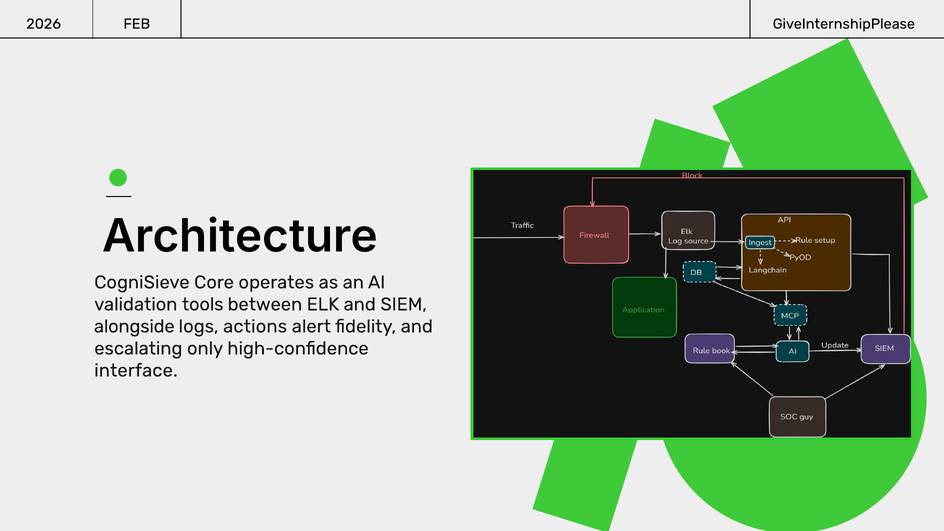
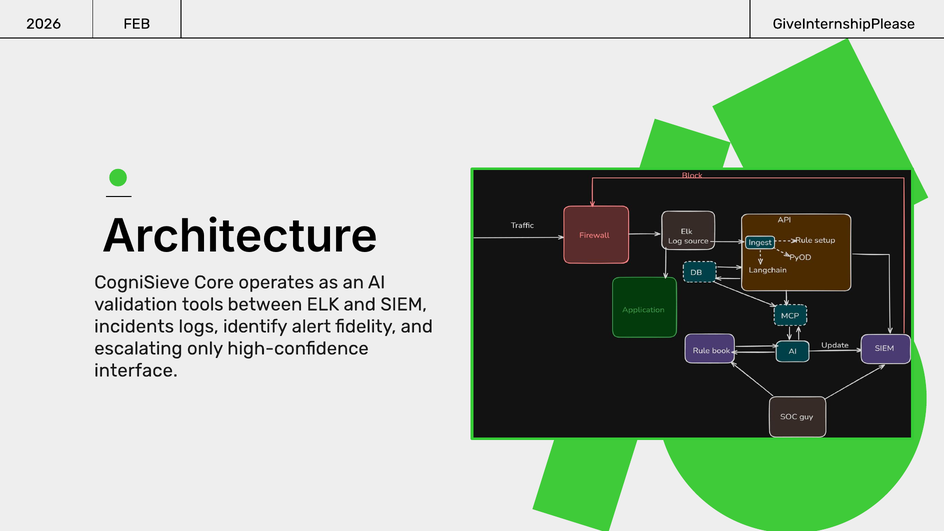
alongside: alongside -> incidents
actions: actions -> identify
